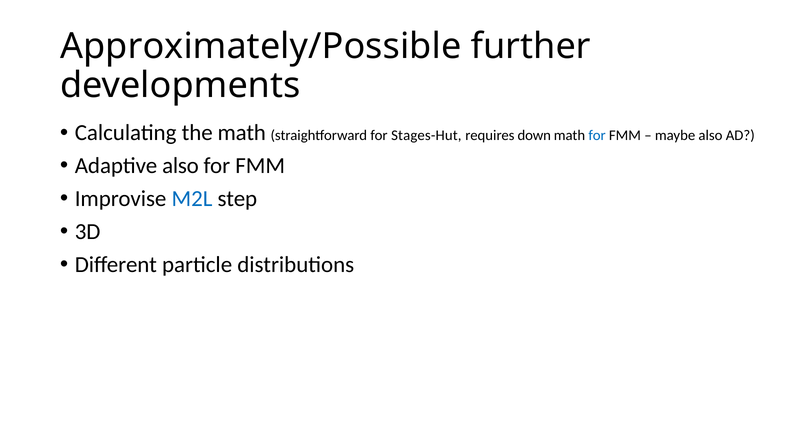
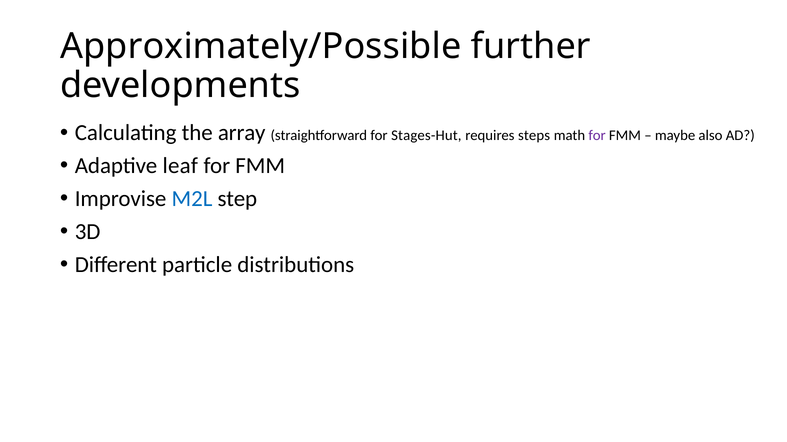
the math: math -> array
down: down -> steps
for at (597, 136) colour: blue -> purple
Adaptive also: also -> leaf
